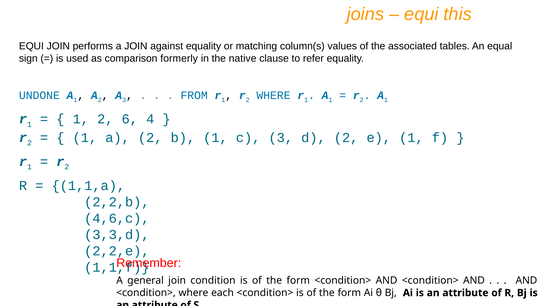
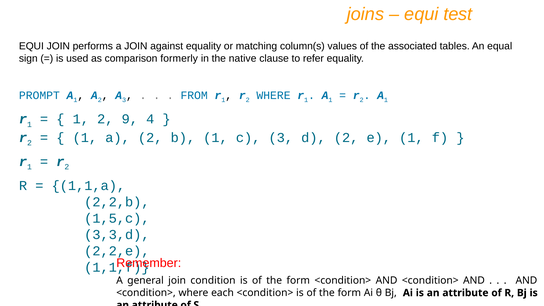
this: this -> test
UNDONE: UNDONE -> PROMPT
6: 6 -> 9
4,6,c: 4,6,c -> 1,5,c
